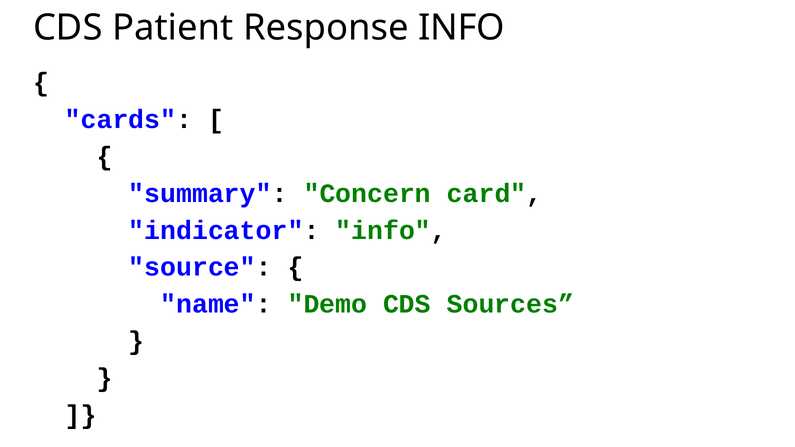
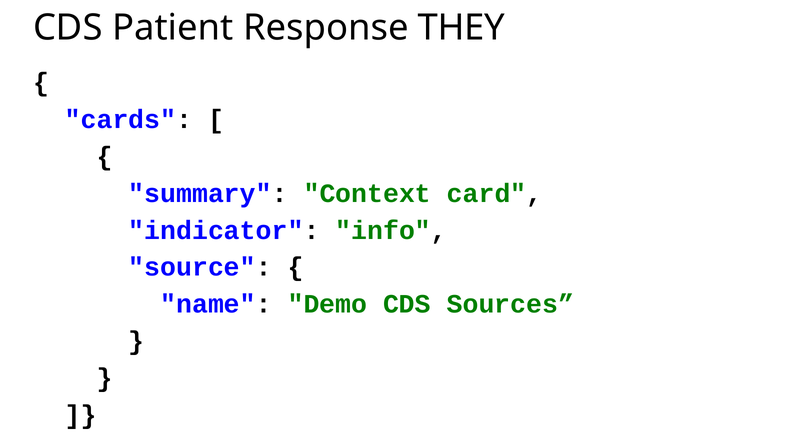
Response INFO: INFO -> THEY
Concern: Concern -> Context
